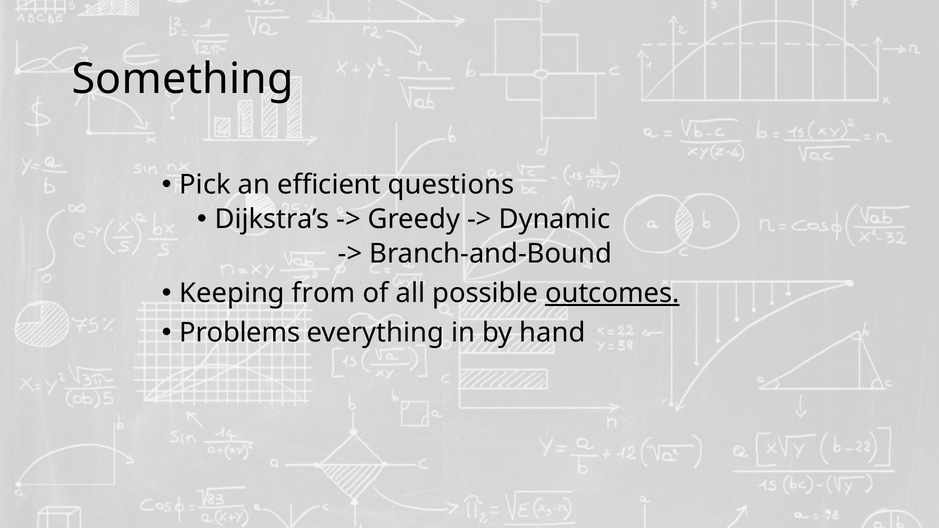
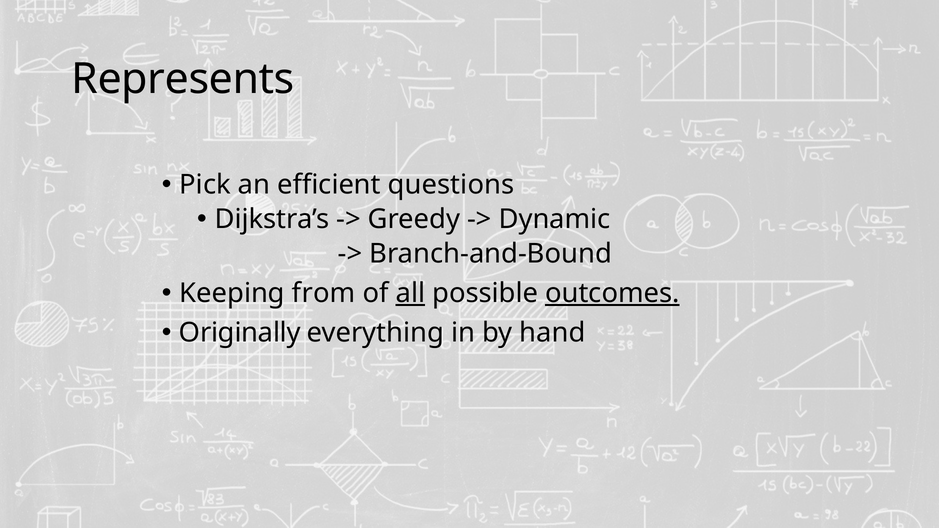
Something: Something -> Represents
all underline: none -> present
Problems: Problems -> Originally
